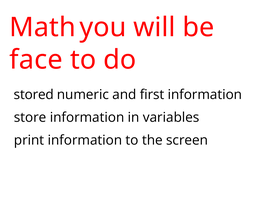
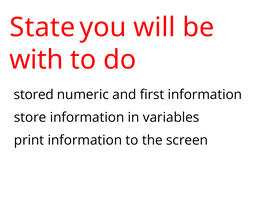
Math: Math -> State
face: face -> with
